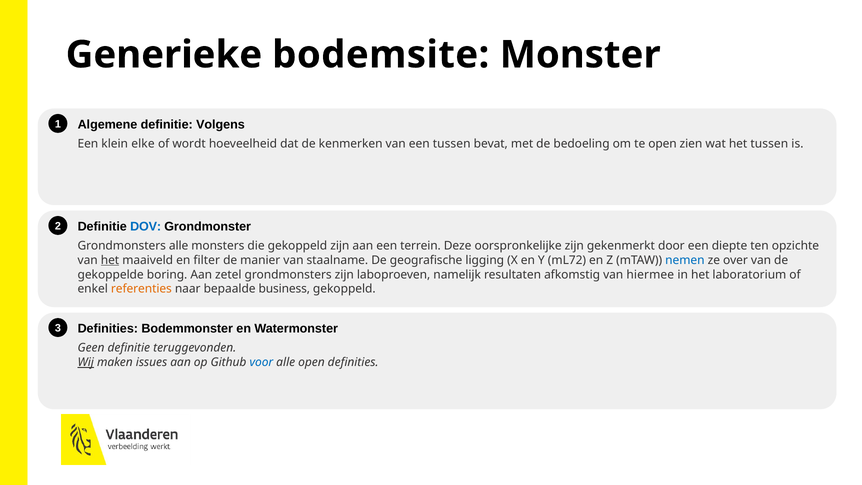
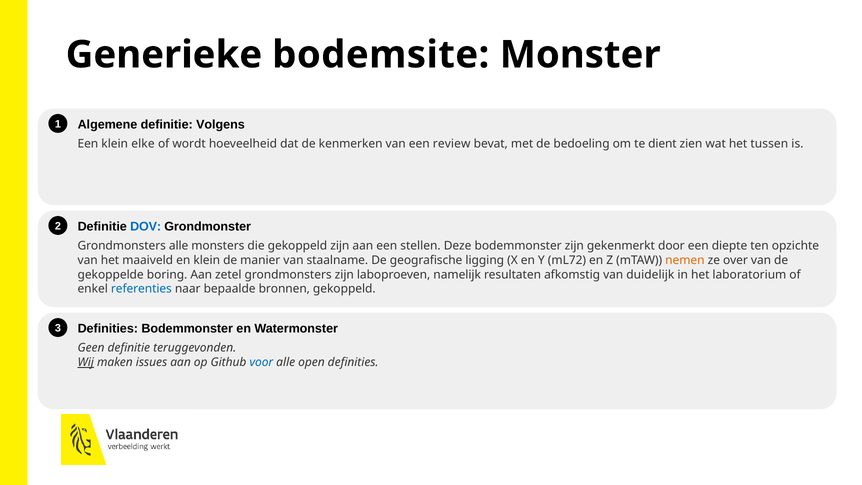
een tussen: tussen -> review
te open: open -> dient
terrein: terrein -> stellen
Deze oorspronkelijke: oorspronkelijke -> bodemmonster
het at (110, 260) underline: present -> none
en filter: filter -> klein
nemen colour: blue -> orange
hiermee: hiermee -> duidelijk
referenties colour: orange -> blue
business: business -> bronnen
